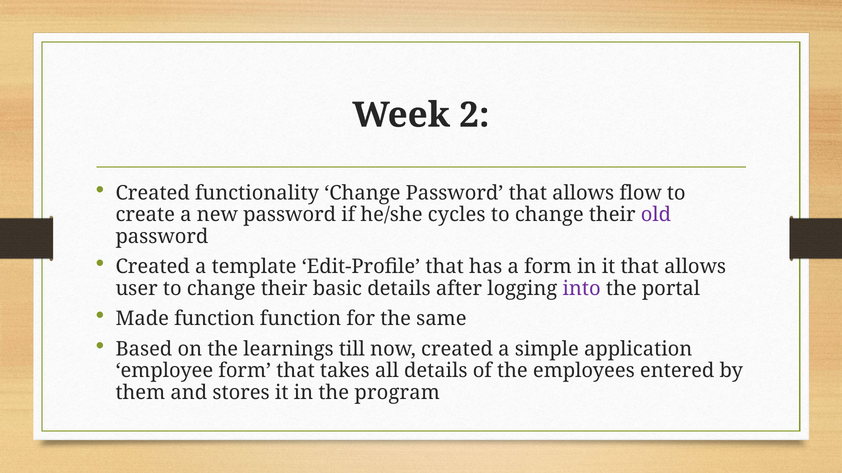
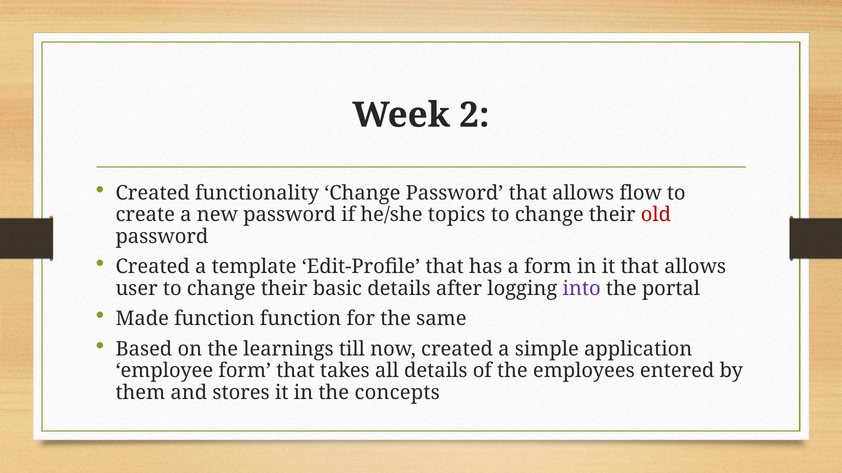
cycles: cycles -> topics
old colour: purple -> red
program: program -> concepts
